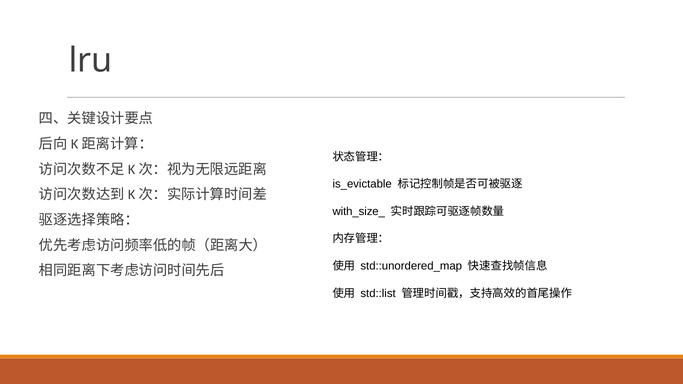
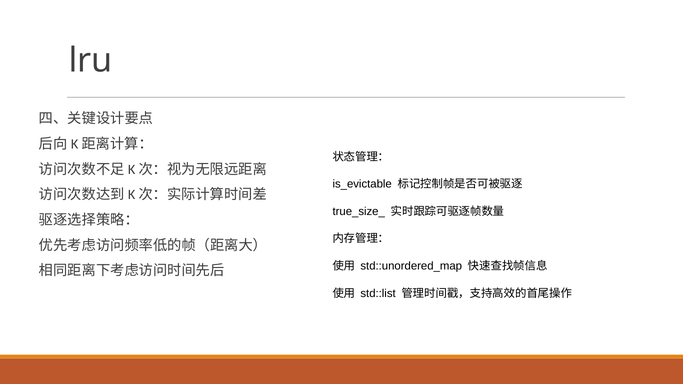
with_size_: with_size_ -> true_size_
